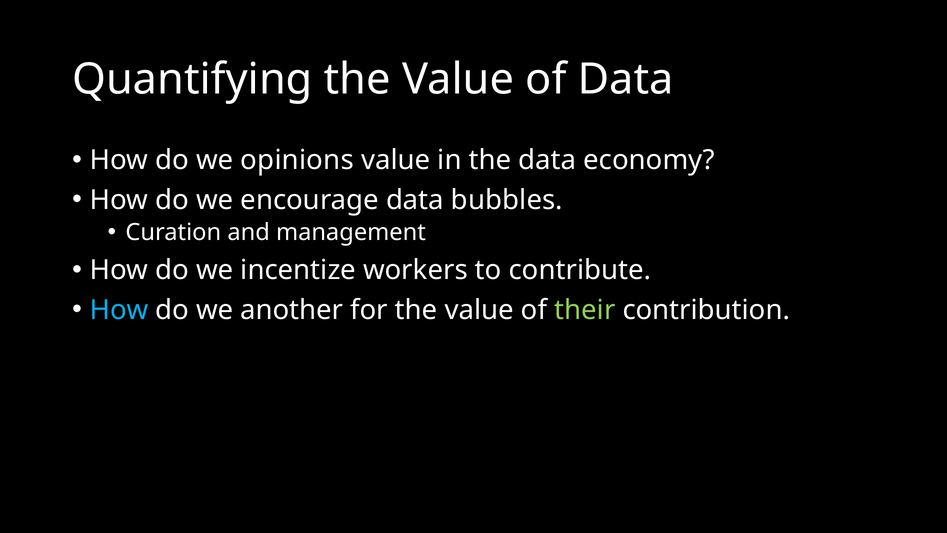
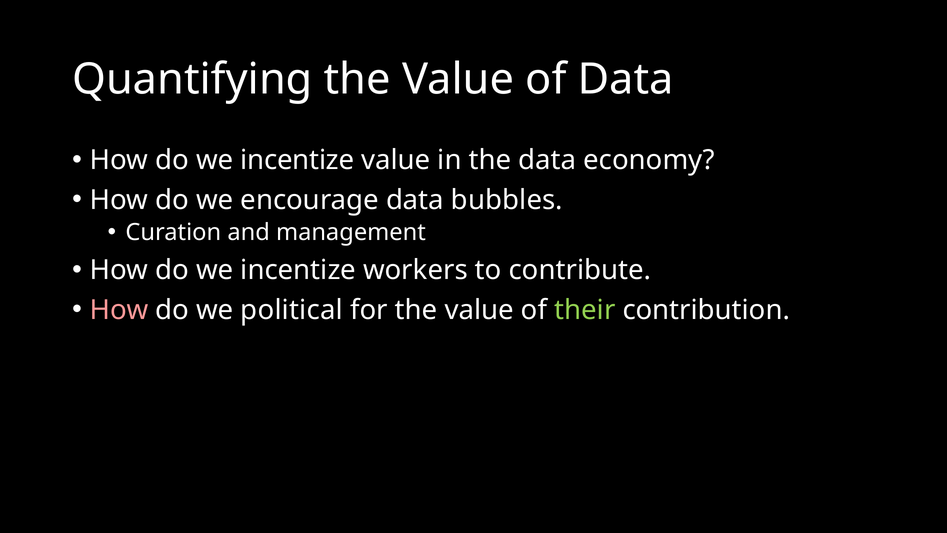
opinions at (297, 160): opinions -> incentize
How at (119, 310) colour: light blue -> pink
another: another -> political
